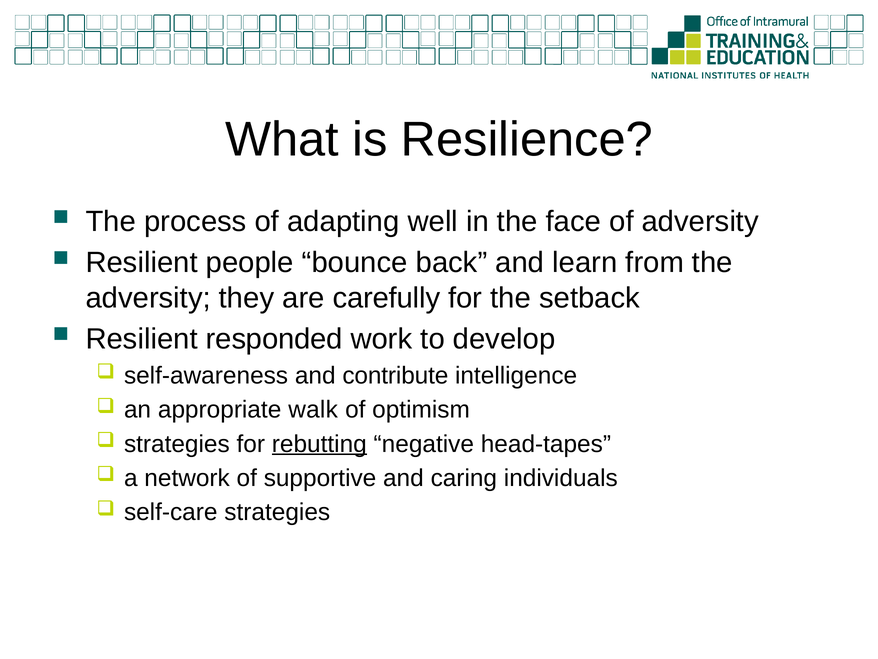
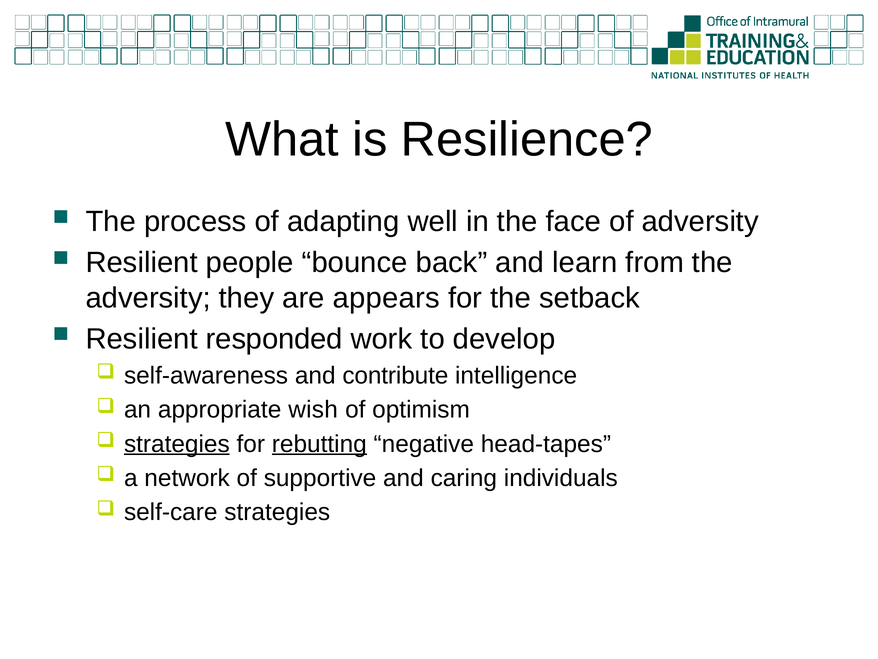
carefully: carefully -> appears
walk: walk -> wish
strategies at (177, 444) underline: none -> present
